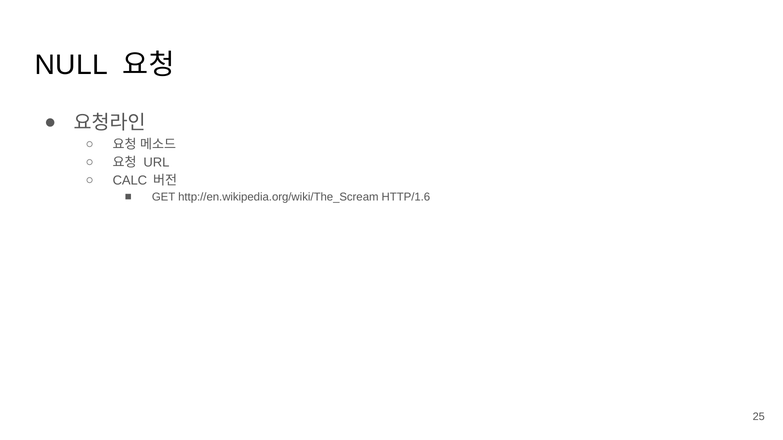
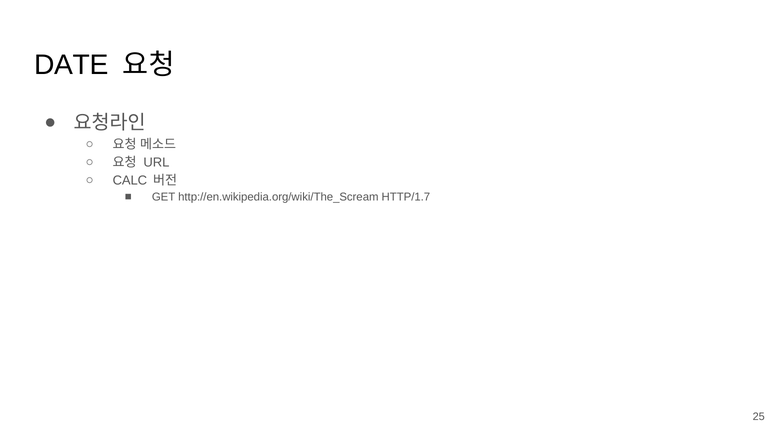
NULL: NULL -> DATE
HTTP/1.6: HTTP/1.6 -> HTTP/1.7
